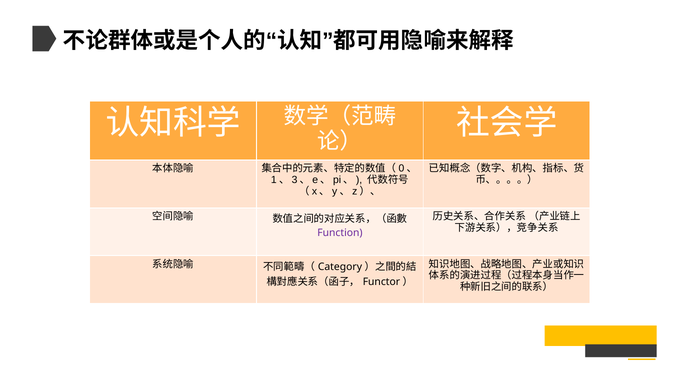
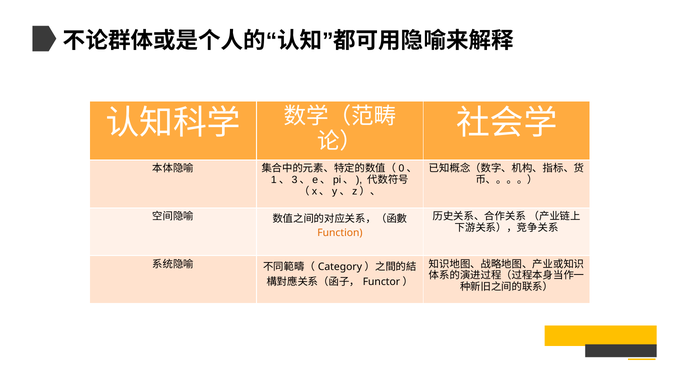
Function colour: purple -> orange
